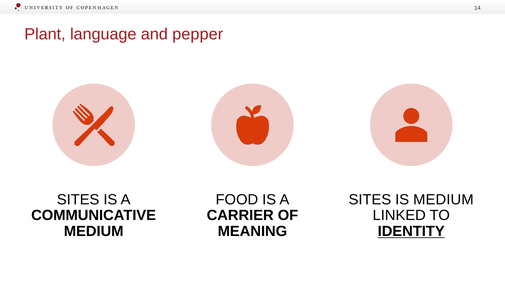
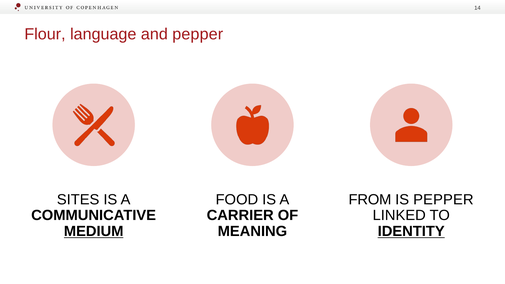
Plant: Plant -> Flour
SITES at (370, 200): SITES -> FROM
IS MEDIUM: MEDIUM -> PEPPER
MEDIUM at (94, 231) underline: none -> present
